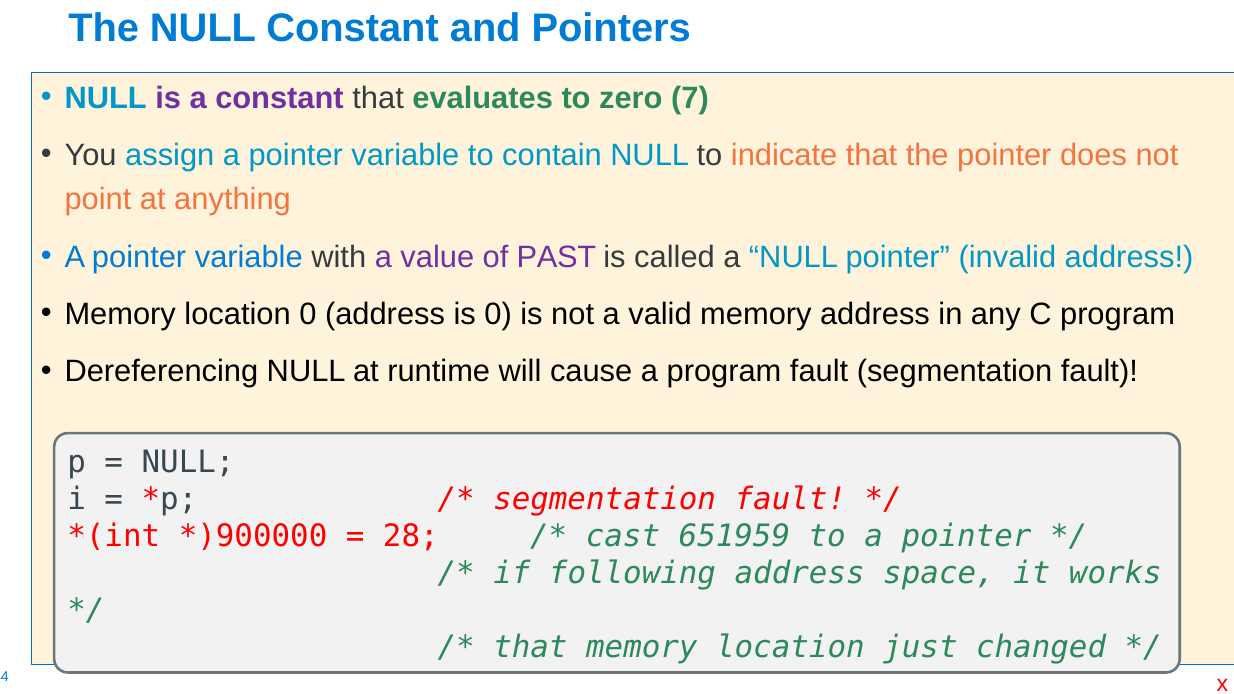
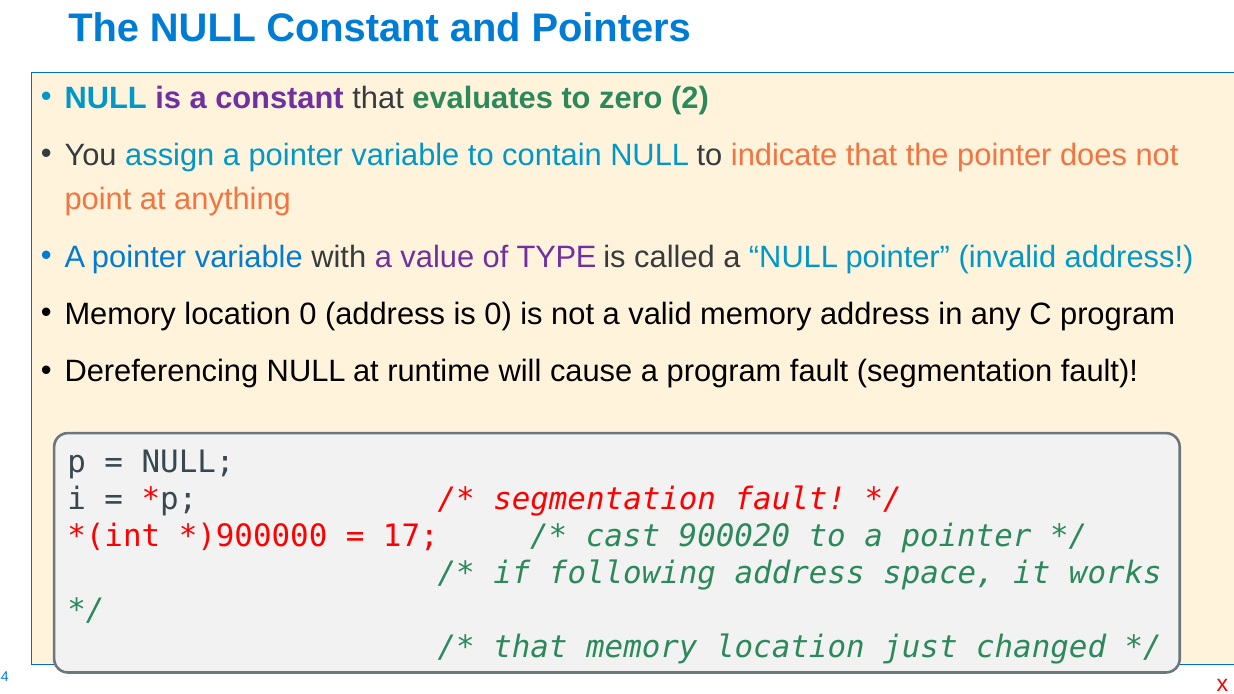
7: 7 -> 2
PAST: PAST -> TYPE
28: 28 -> 17
651959: 651959 -> 900020
